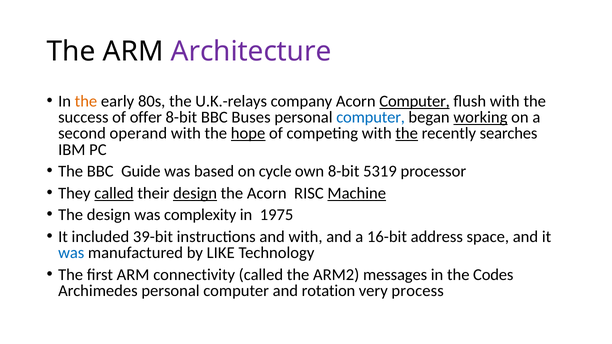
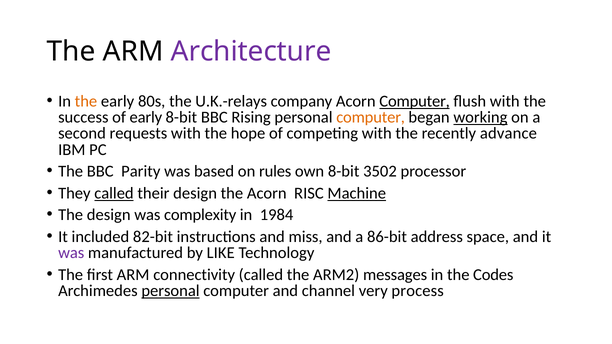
of offer: offer -> early
Buses: Buses -> Rising
computer at (371, 117) colour: blue -> orange
operand: operand -> requests
hope underline: present -> none
the at (407, 134) underline: present -> none
searches: searches -> advance
Guide: Guide -> Parity
cycle: cycle -> rules
5319: 5319 -> 3502
design at (195, 193) underline: present -> none
1975: 1975 -> 1984
39-bit: 39-bit -> 82-bit
and with: with -> miss
16-bit: 16-bit -> 86-bit
was at (71, 253) colour: blue -> purple
personal at (170, 291) underline: none -> present
rotation: rotation -> channel
